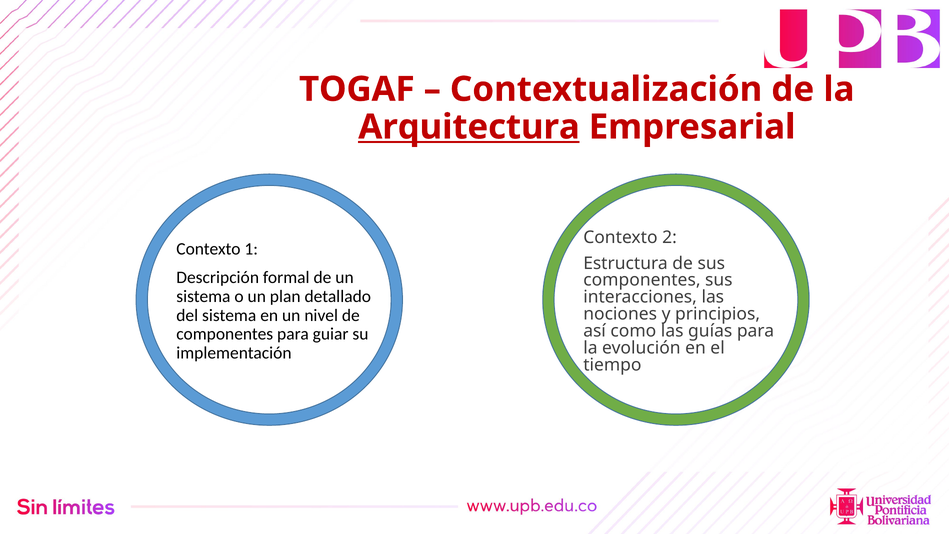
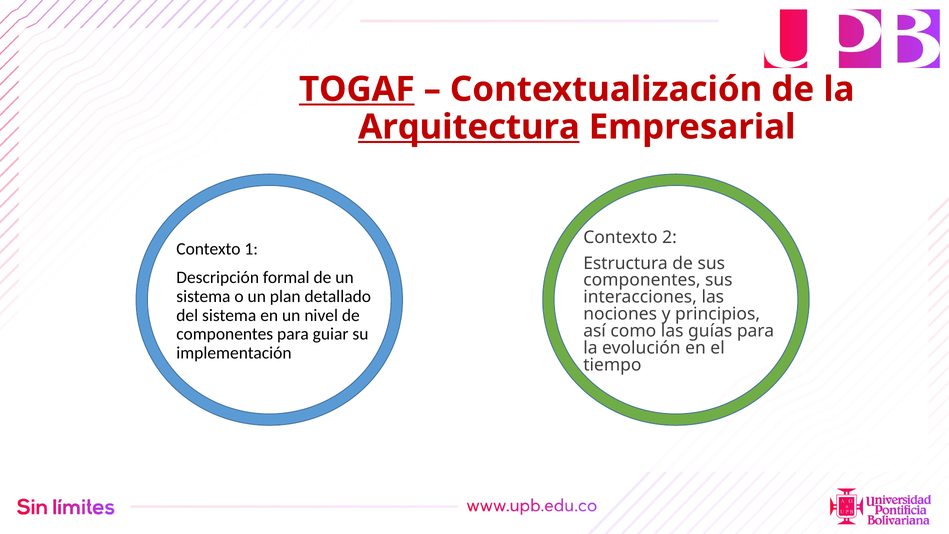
TOGAF underline: none -> present
